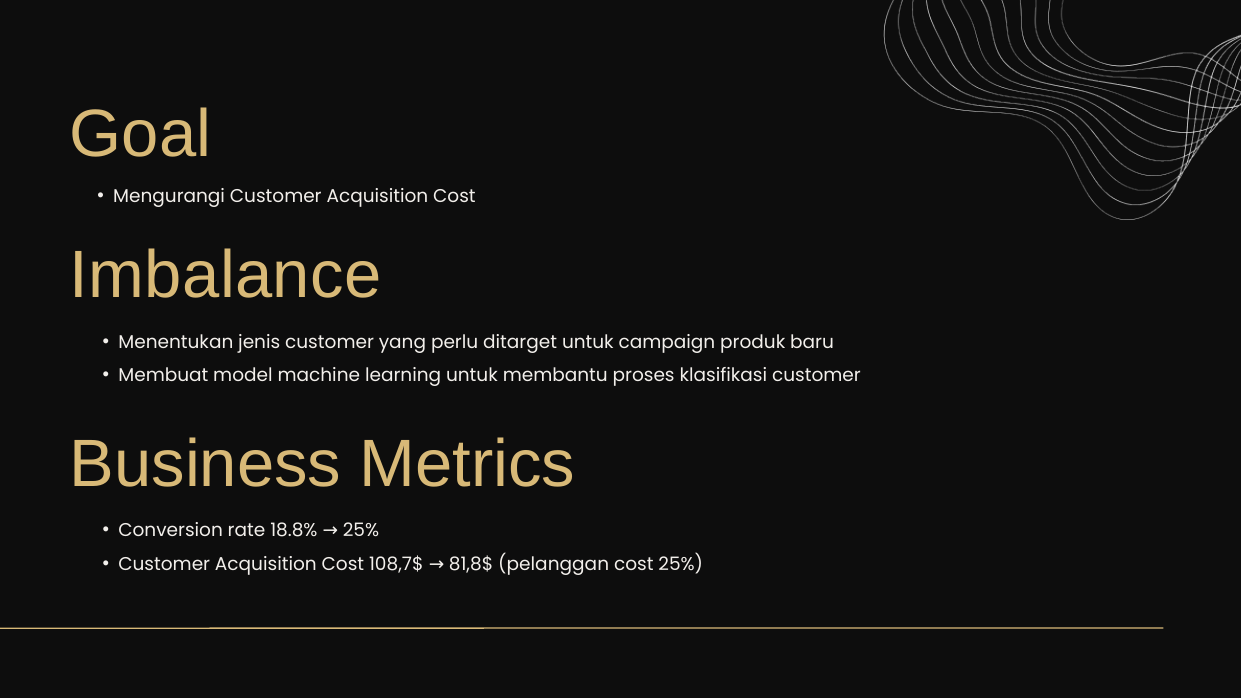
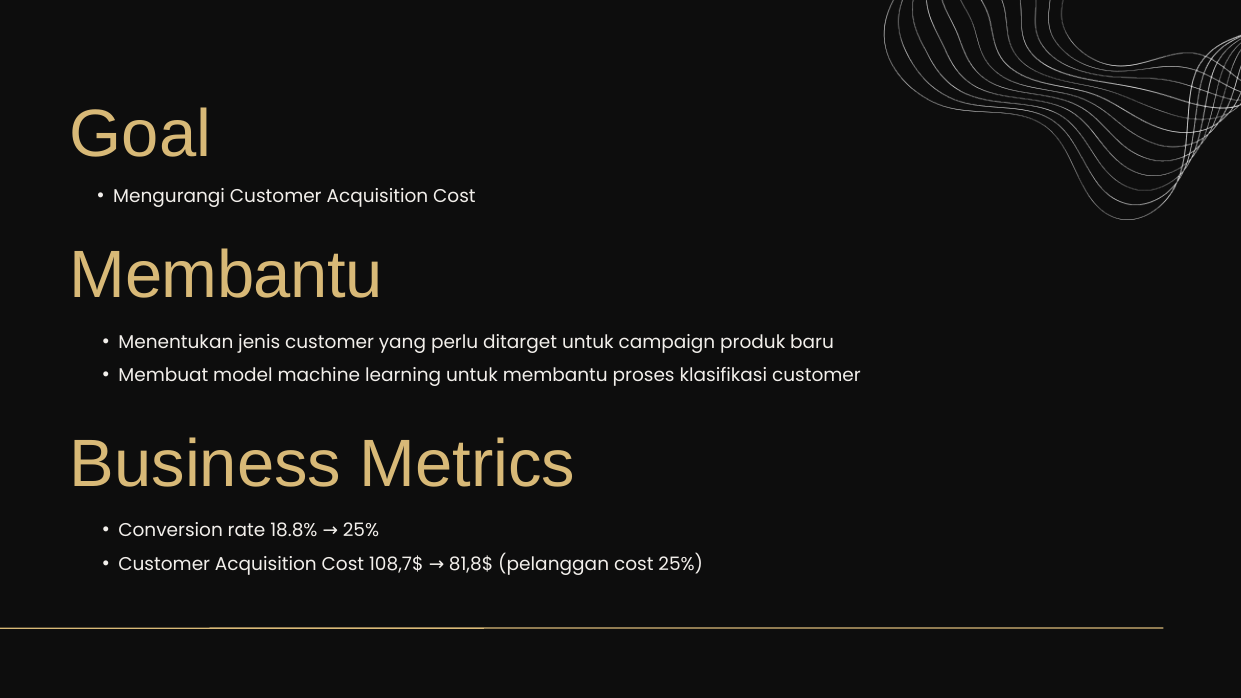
Imbalance at (226, 276): Imbalance -> Membantu
